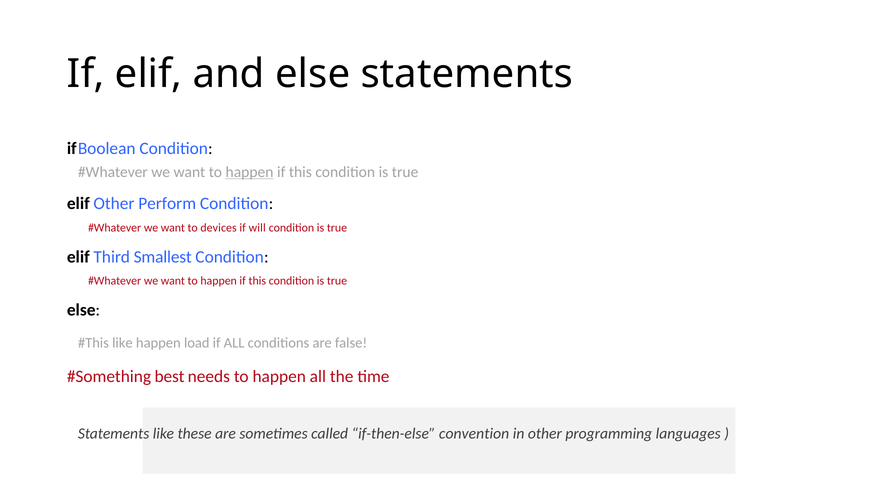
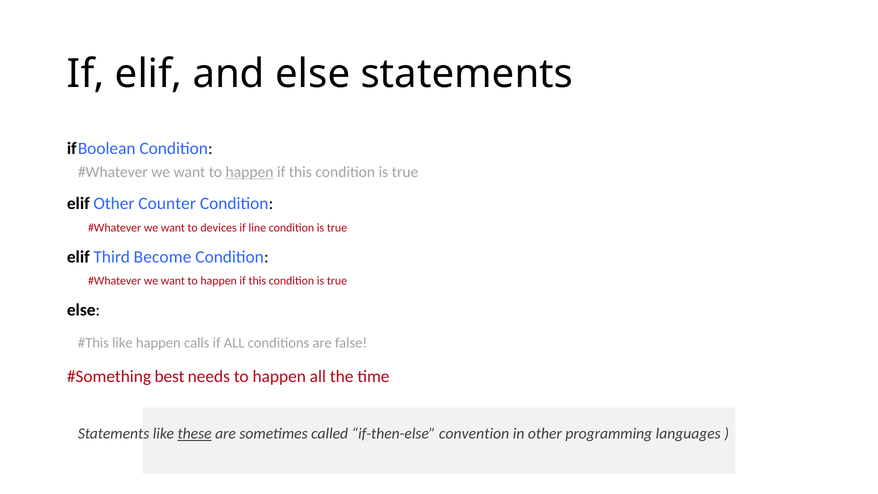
Perform: Perform -> Counter
will: will -> line
Smallest: Smallest -> Become
load: load -> calls
these underline: none -> present
